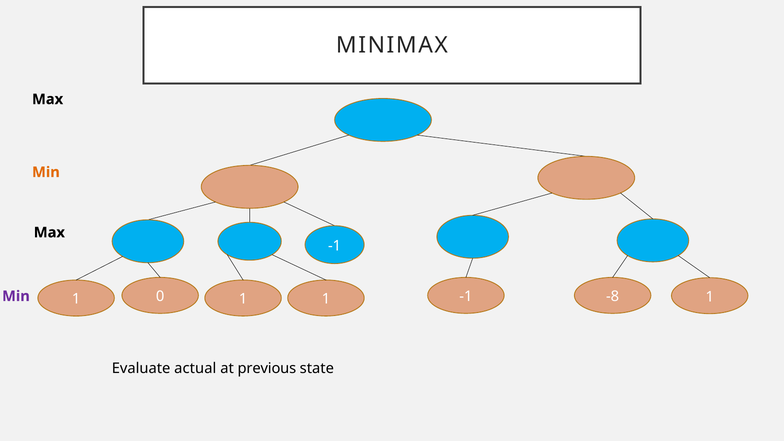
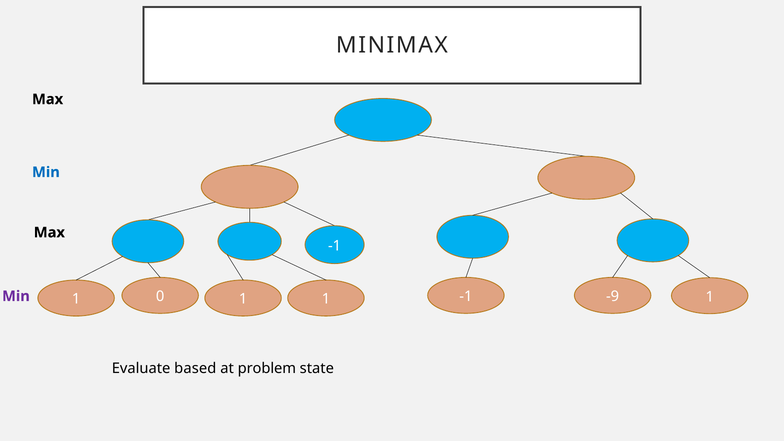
Min at (46, 172) colour: orange -> blue
-8: -8 -> -9
actual: actual -> based
previous: previous -> problem
